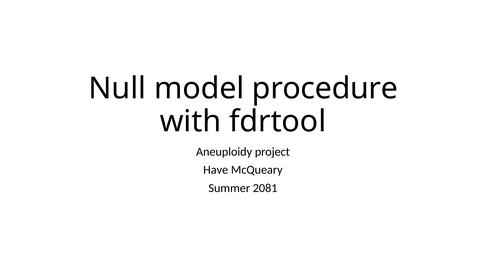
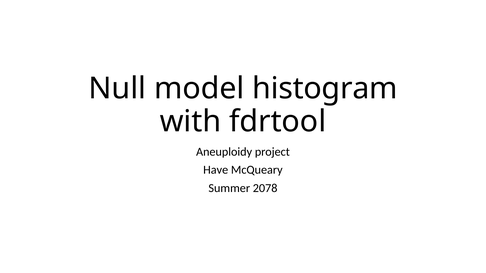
procedure: procedure -> histogram
2081: 2081 -> 2078
